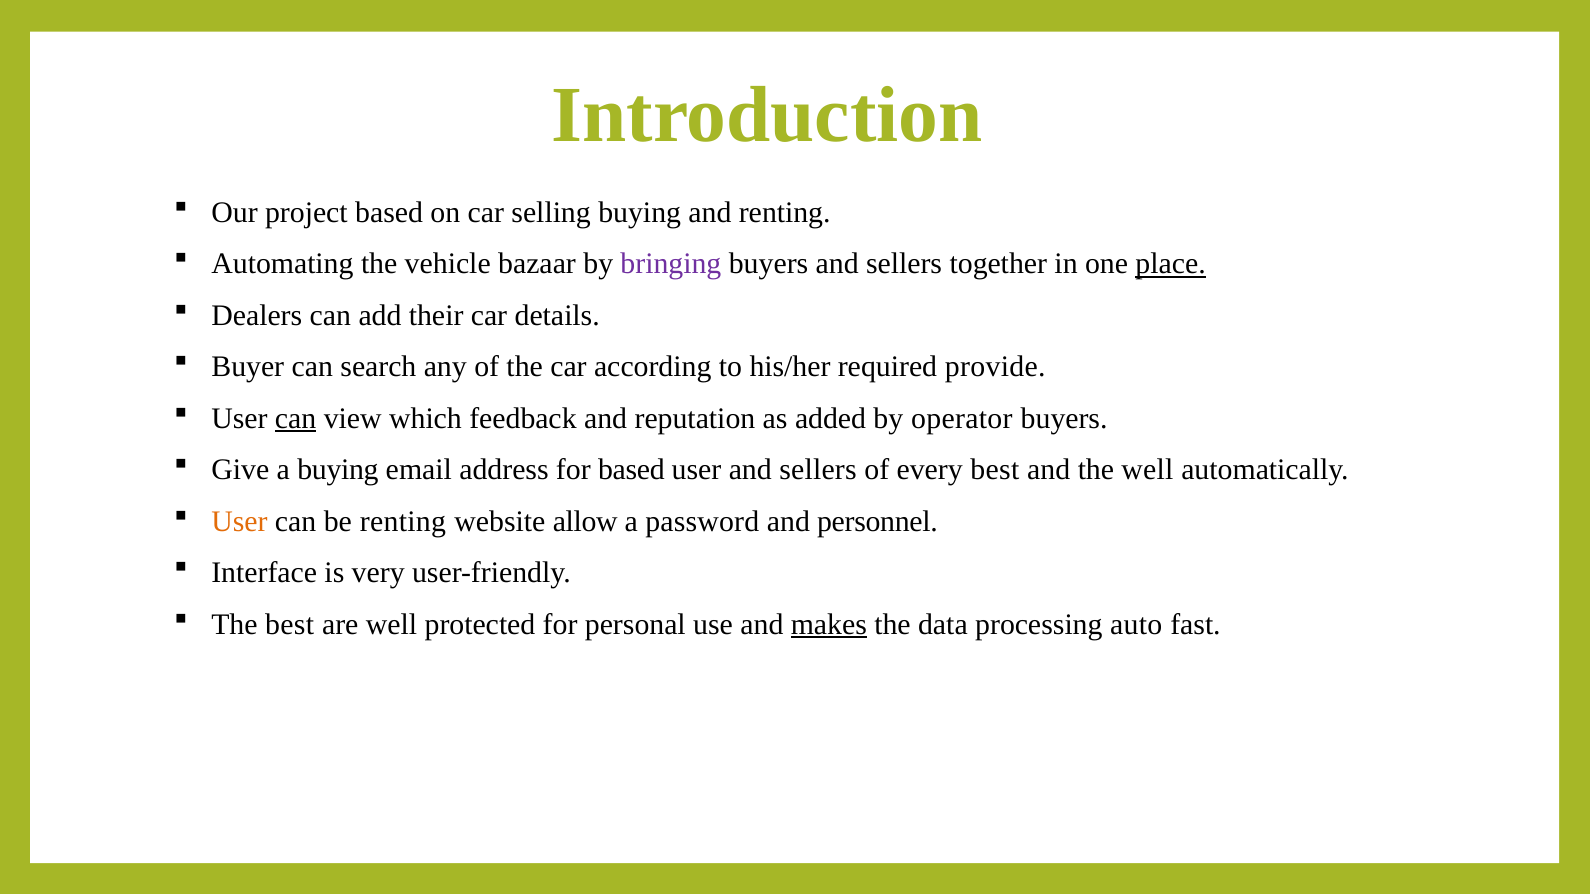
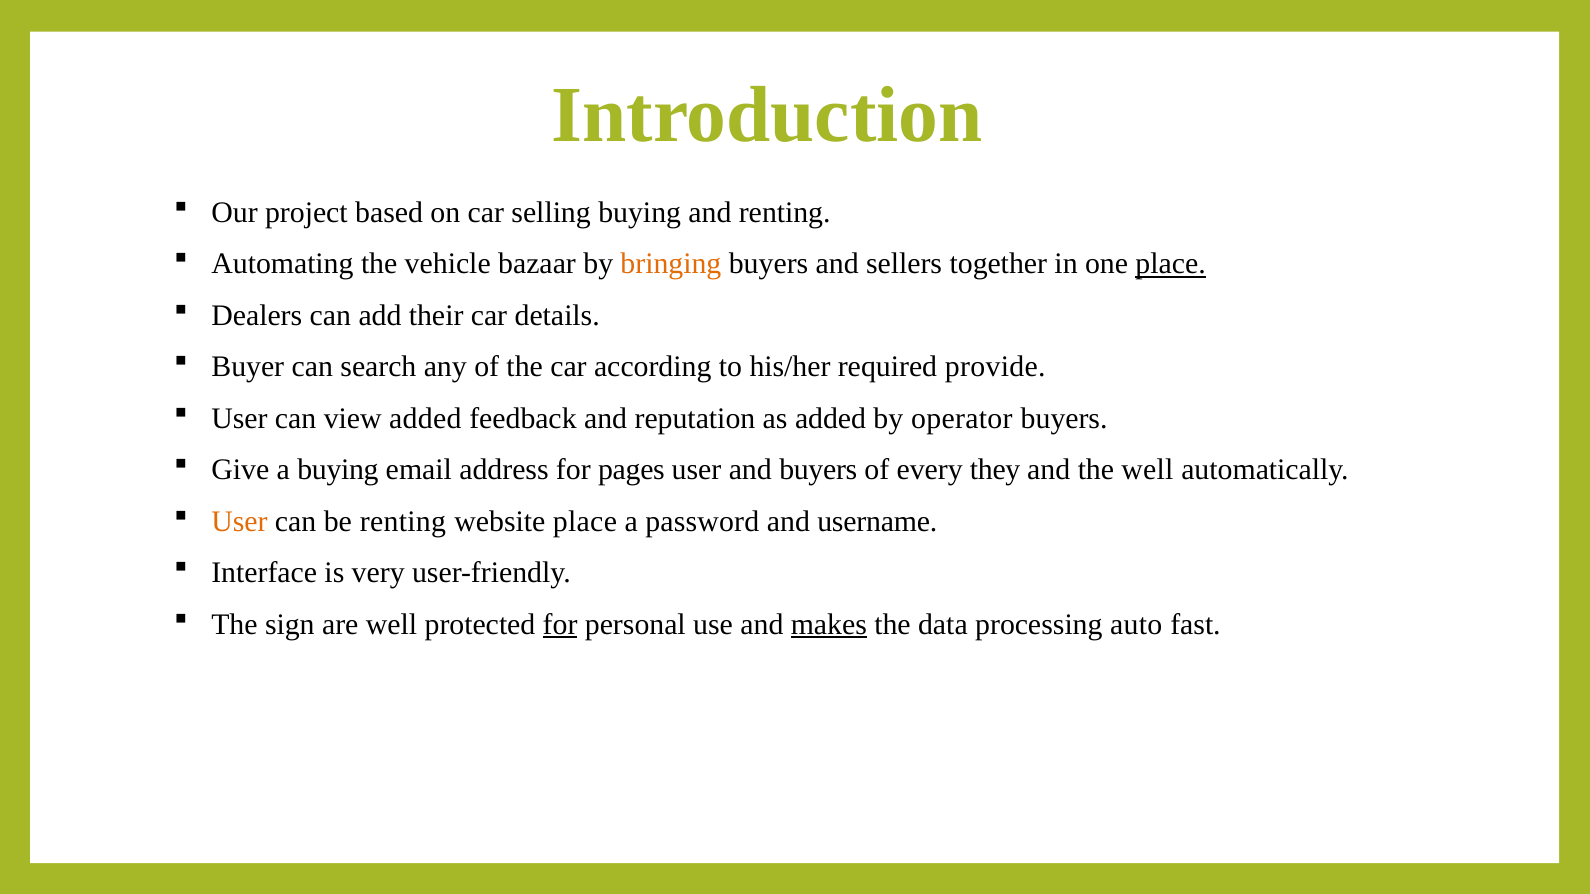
bringing colour: purple -> orange
can at (296, 418) underline: present -> none
view which: which -> added
for based: based -> pages
user and sellers: sellers -> buyers
every best: best -> they
website allow: allow -> place
personnel: personnel -> username
The best: best -> sign
for at (560, 624) underline: none -> present
